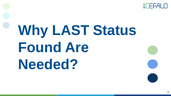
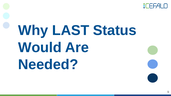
Found: Found -> Would
